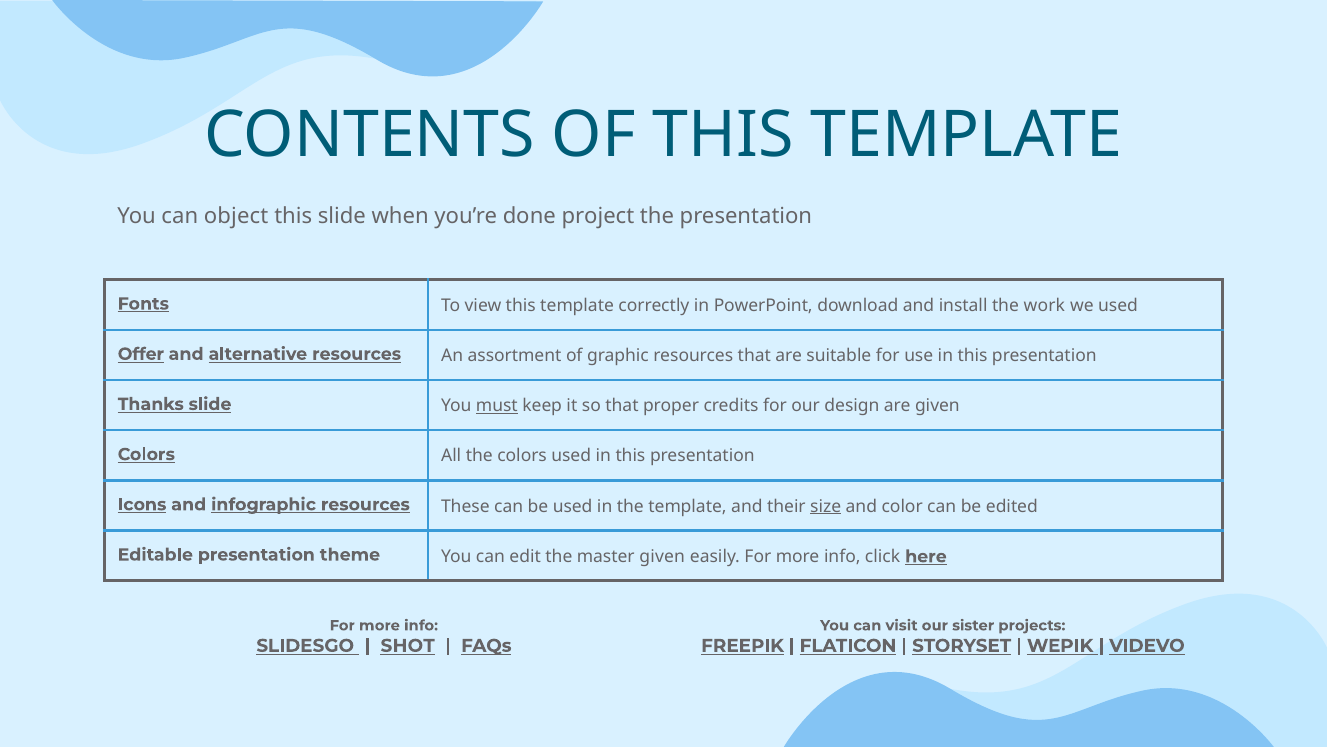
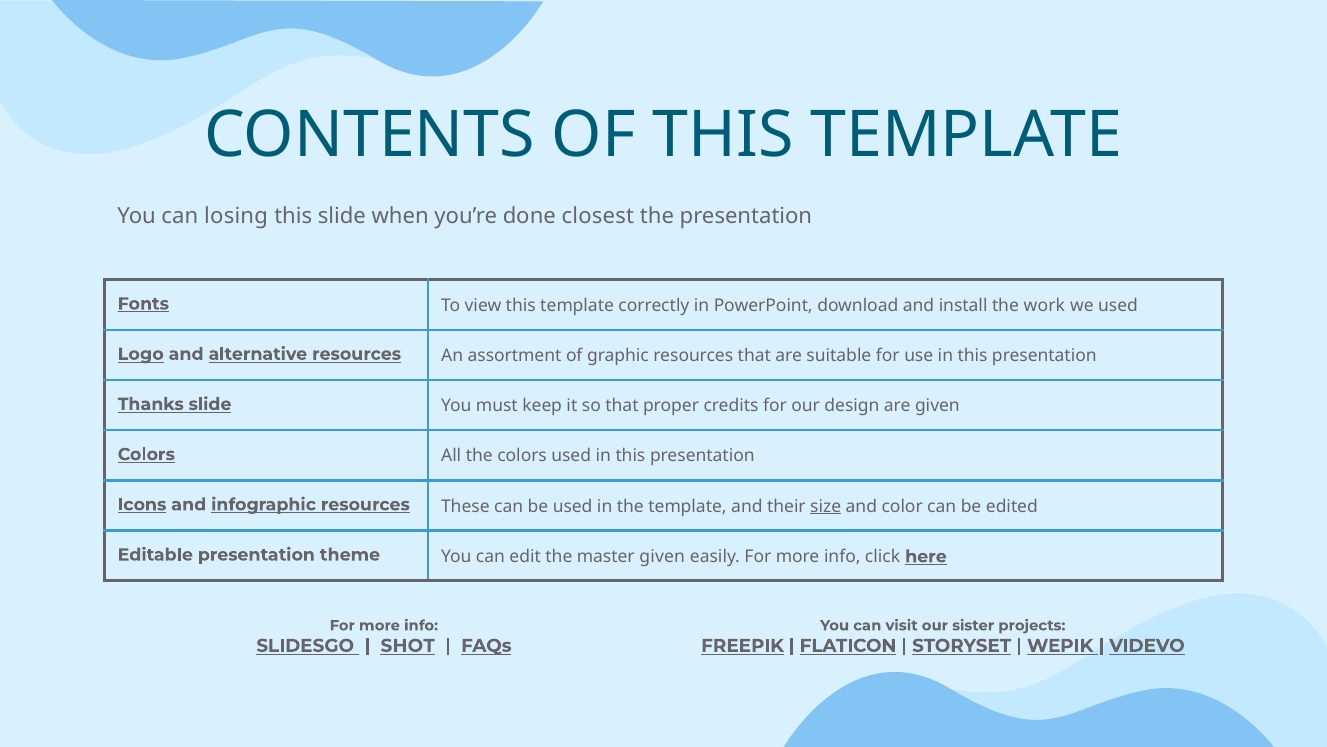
object: object -> losing
project: project -> closest
Offer: Offer -> Logo
must underline: present -> none
